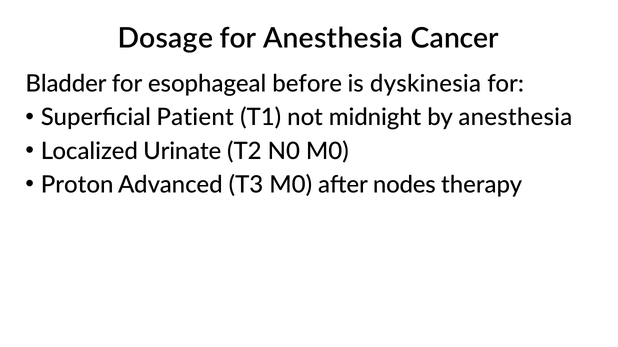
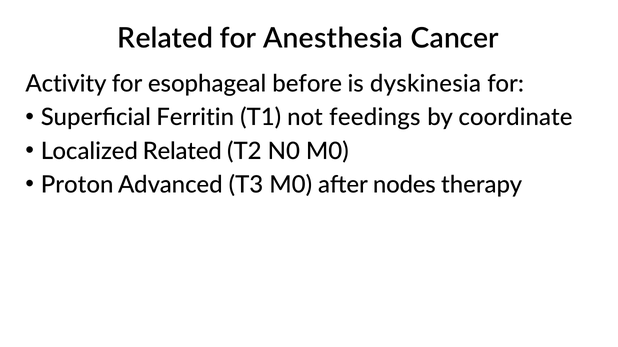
Dosage at (165, 38): Dosage -> Related
Bladder: Bladder -> Activity
Patient: Patient -> Ferritin
midnight: midnight -> feedings
by anesthesia: anesthesia -> coordinate
Localized Urinate: Urinate -> Related
